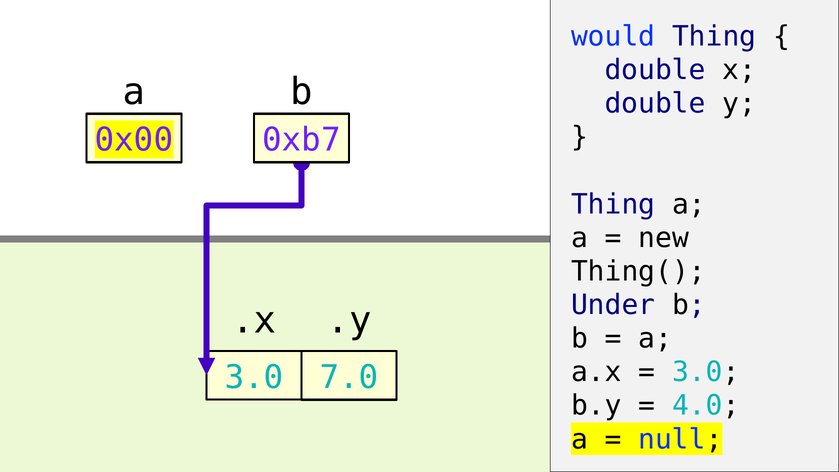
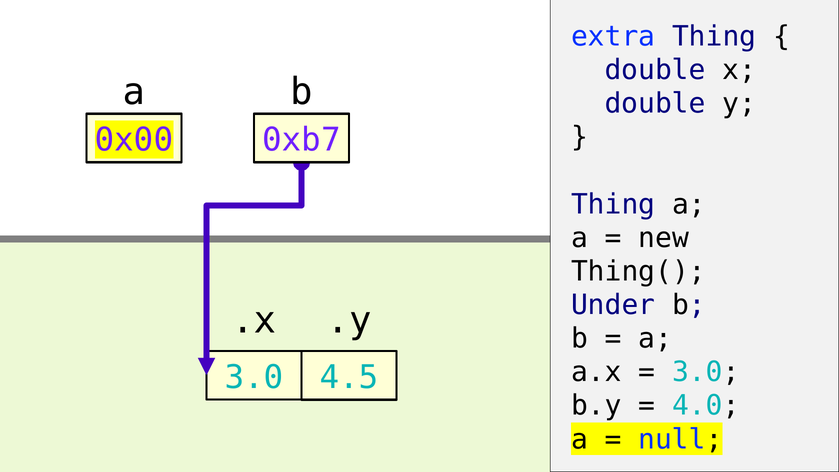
would: would -> extra
7.0: 7.0 -> 4.5
